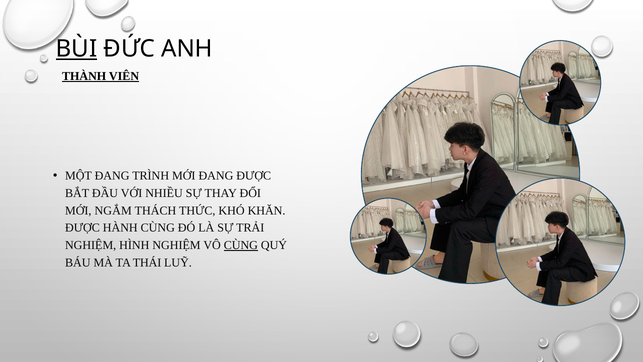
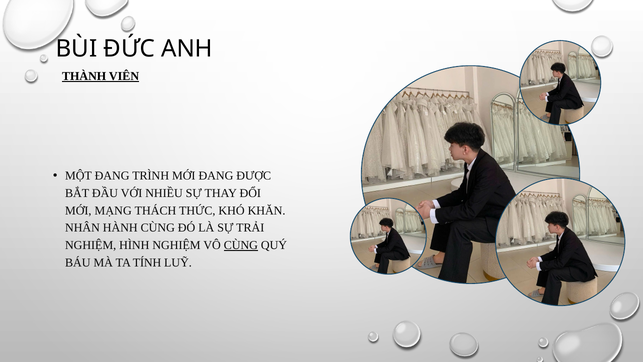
BÙI underline: present -> none
NGẮM: NGẮM -> MẠNG
ĐƯỢC at (82, 228): ĐƯỢC -> NHÂN
THÁI: THÁI -> TÍNH
